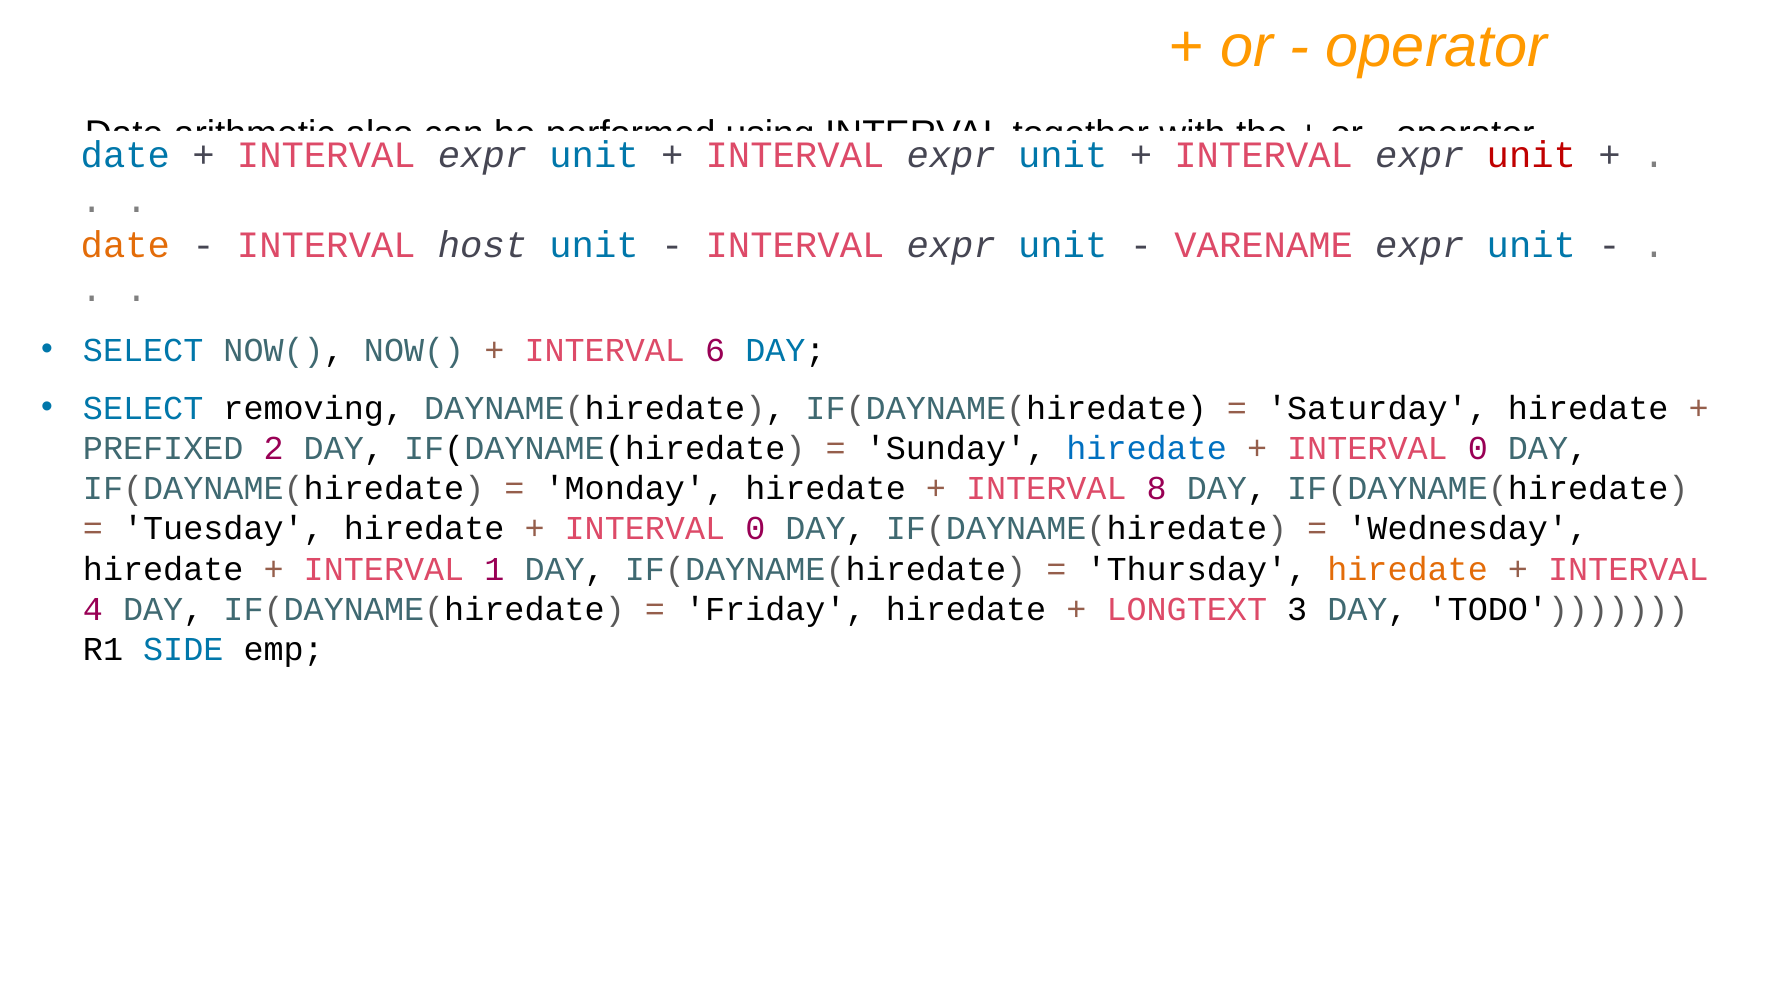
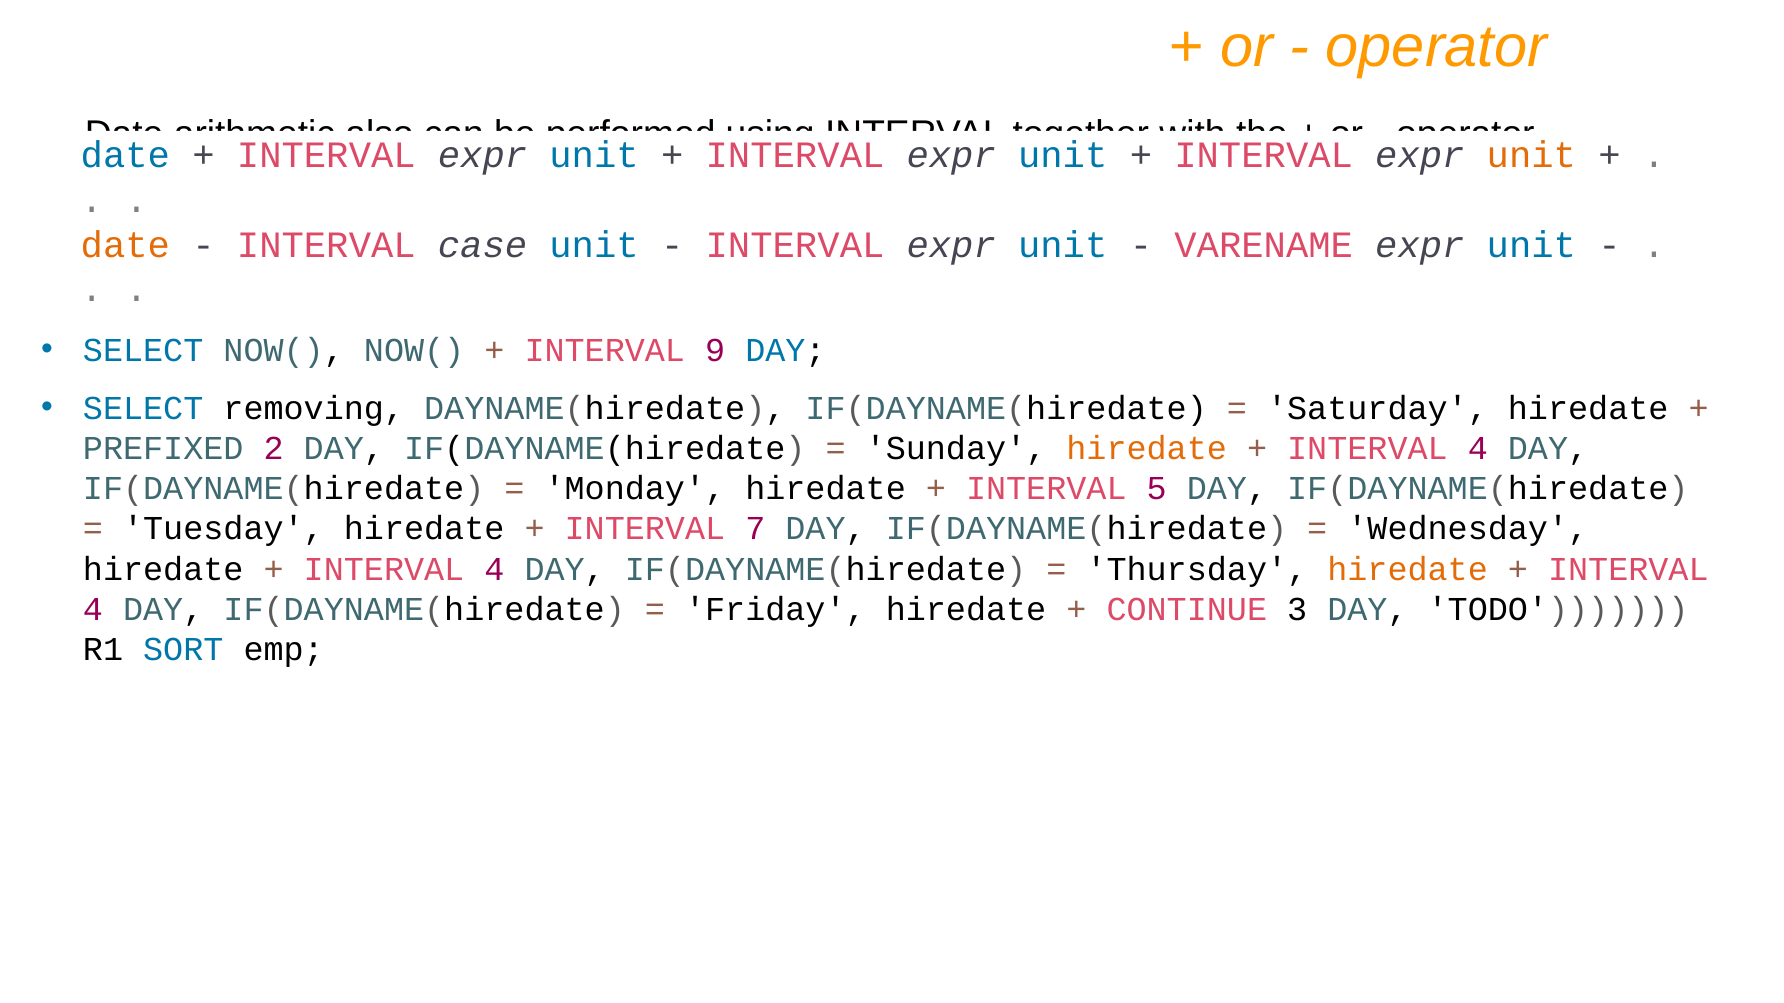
unit at (1531, 156) colour: red -> orange
host: host -> case
6: 6 -> 9
hiredate at (1147, 449) colour: blue -> orange
0 at (1478, 449): 0 -> 4
8: 8 -> 5
0 at (755, 529): 0 -> 7
1 at (494, 569): 1 -> 4
LONGTEXT: LONGTEXT -> CONTINUE
SIDE: SIDE -> SORT
